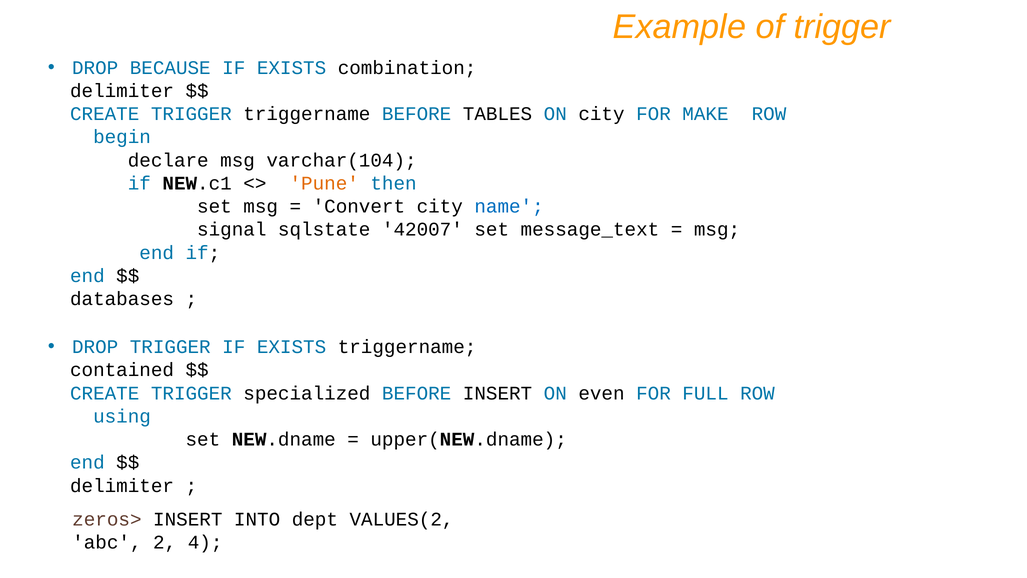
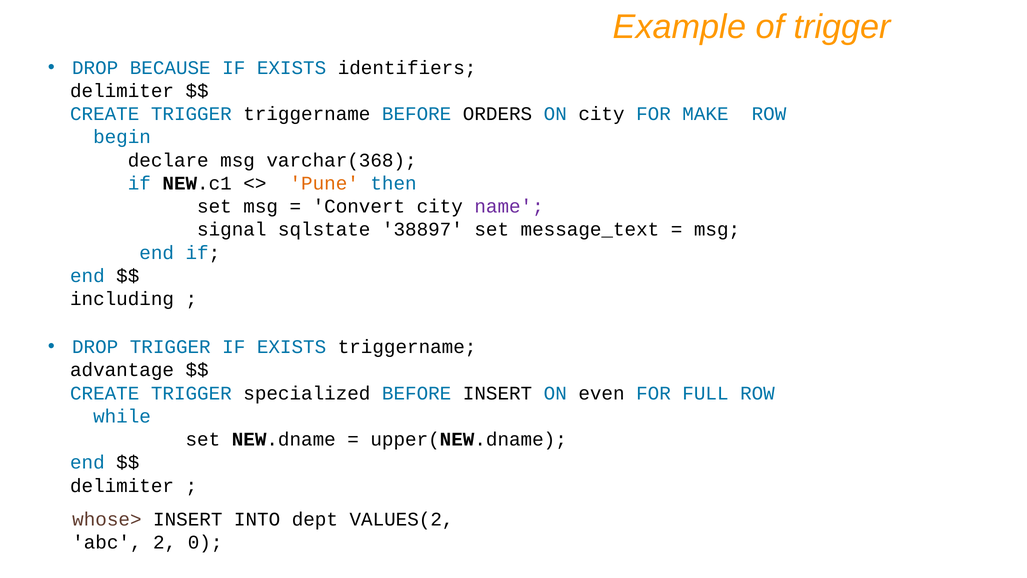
combination: combination -> identifiers
TABLES: TABLES -> ORDERS
varchar(104: varchar(104 -> varchar(368
name colour: blue -> purple
42007: 42007 -> 38897
databases: databases -> including
contained: contained -> advantage
using: using -> while
zeros>: zeros> -> whose>
4: 4 -> 0
